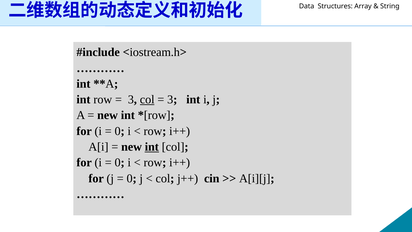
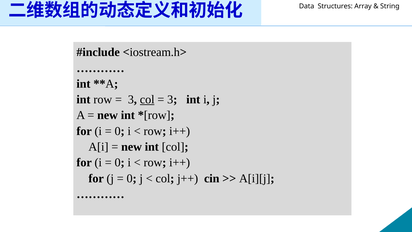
int at (152, 147) underline: present -> none
